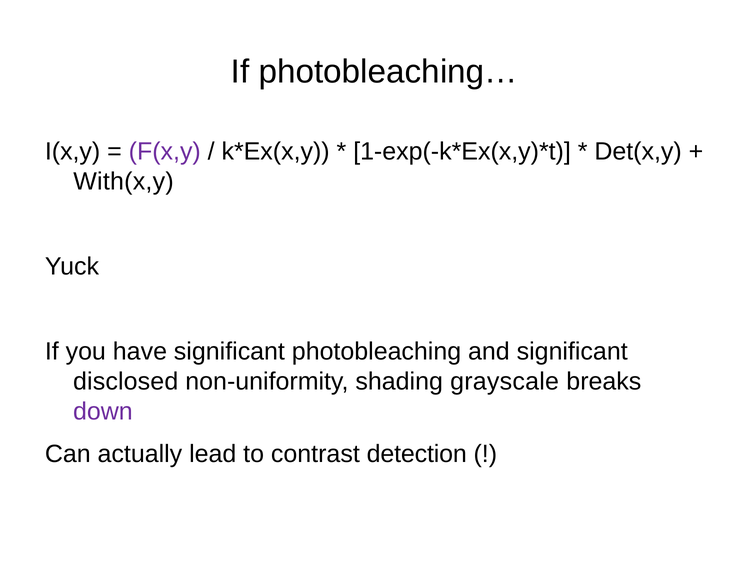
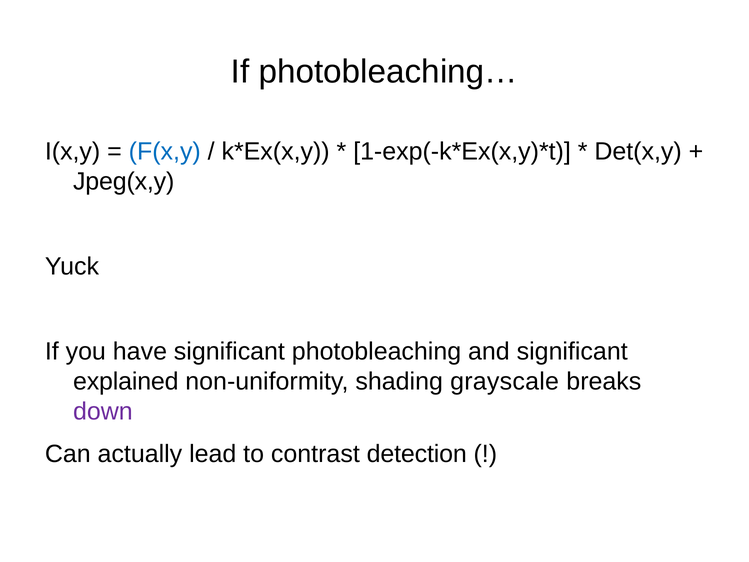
F(x,y colour: purple -> blue
With(x,y: With(x,y -> Jpeg(x,y
disclosed: disclosed -> explained
